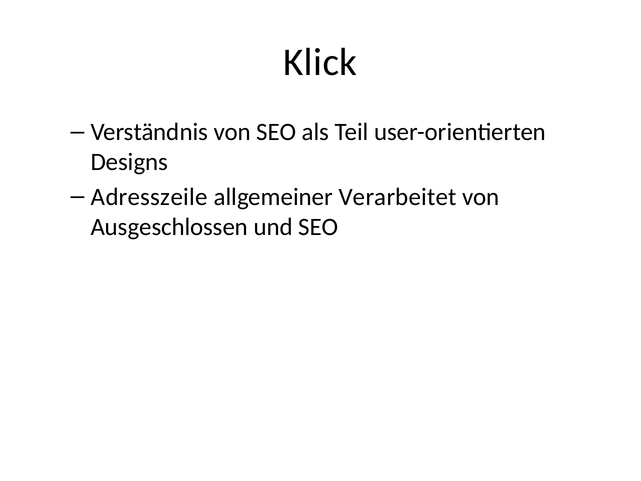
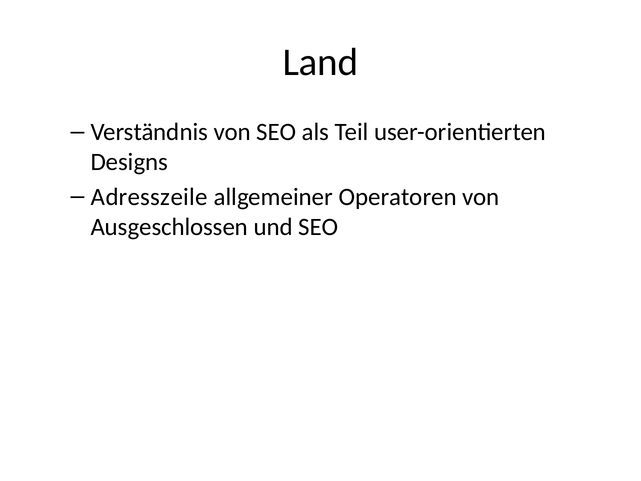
Klick: Klick -> Land
Verarbeitet: Verarbeitet -> Operatoren
